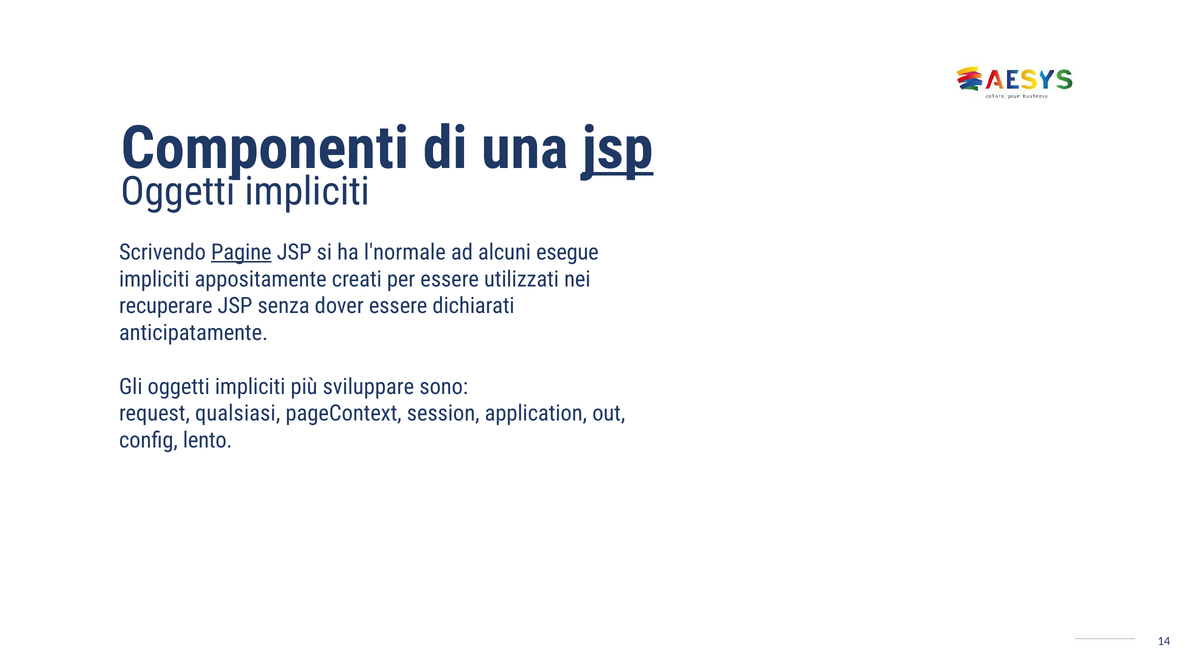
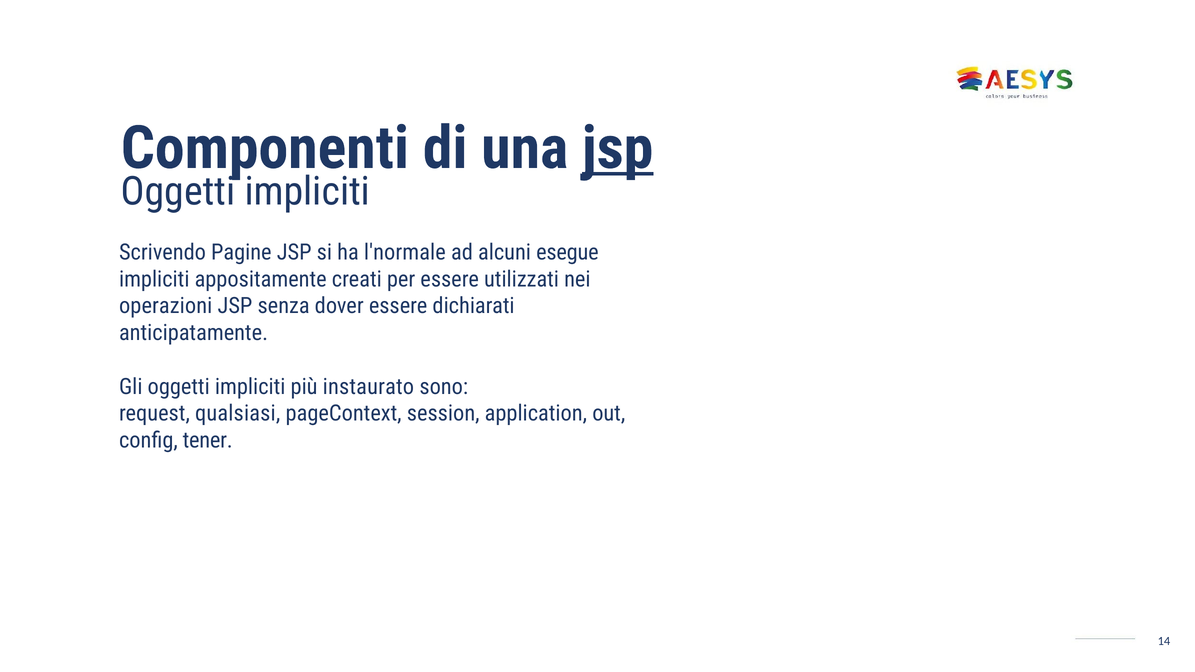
Pagine underline: present -> none
recuperare: recuperare -> operazioni
sviluppare: sviluppare -> instaurato
lento: lento -> tener
